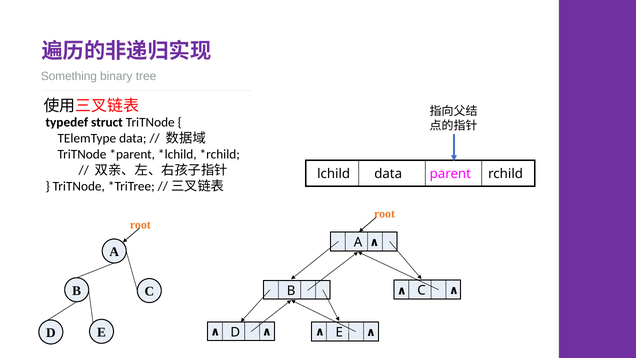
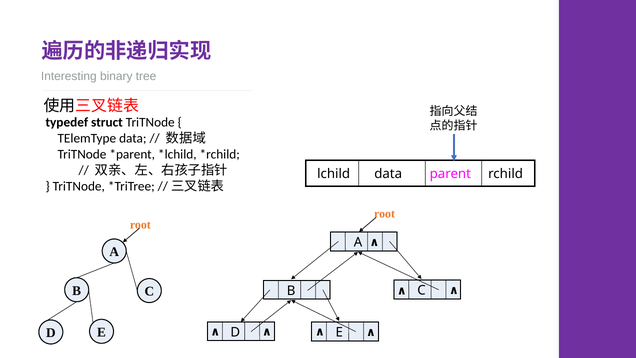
Something: Something -> Interesting
